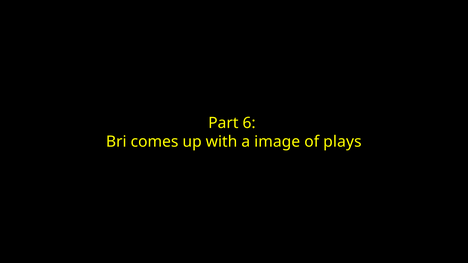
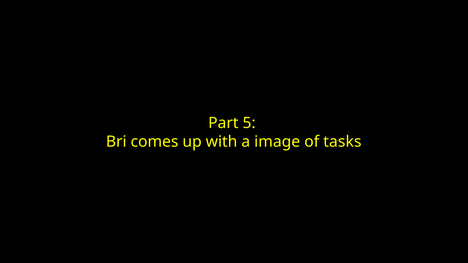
6: 6 -> 5
plays: plays -> tasks
